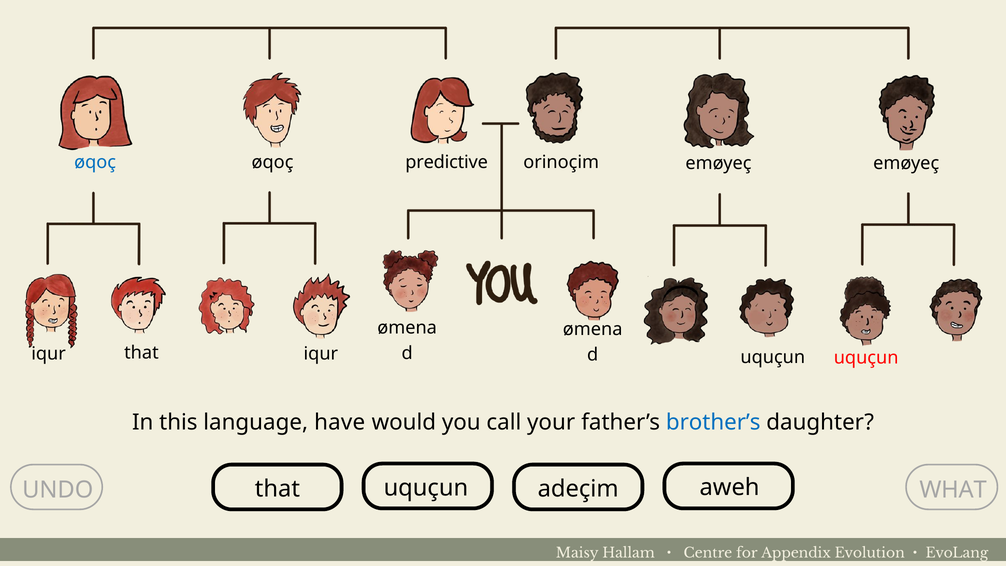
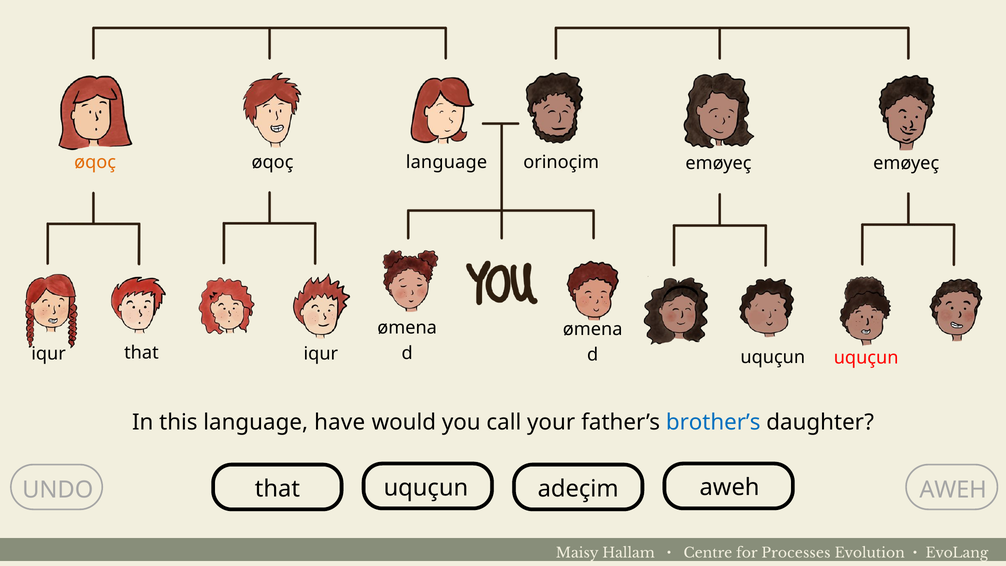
øqoç at (95, 162) colour: blue -> orange
predictive at (447, 162): predictive -> language
UNDO WHAT: WHAT -> AWEH
Appendix: Appendix -> Processes
